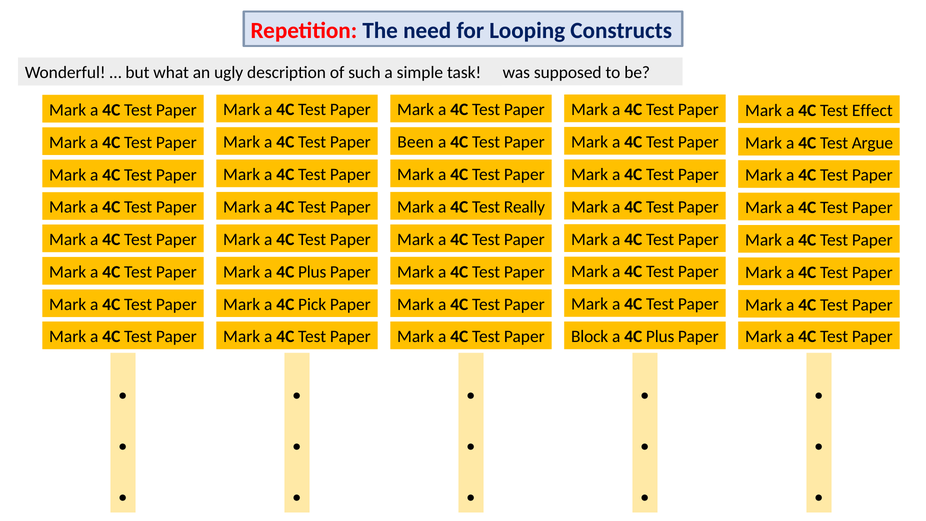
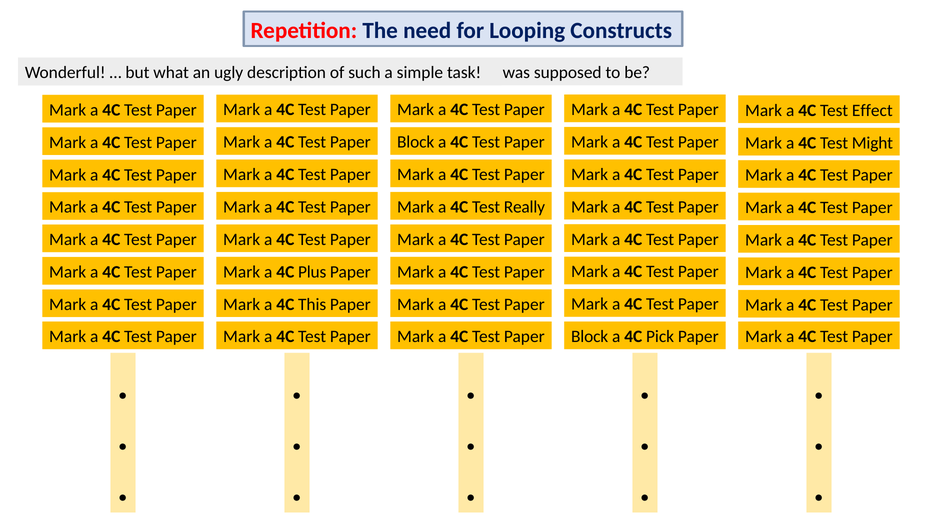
Been at (416, 142): Been -> Block
Argue: Argue -> Might
Pick: Pick -> This
Plus at (660, 336): Plus -> Pick
